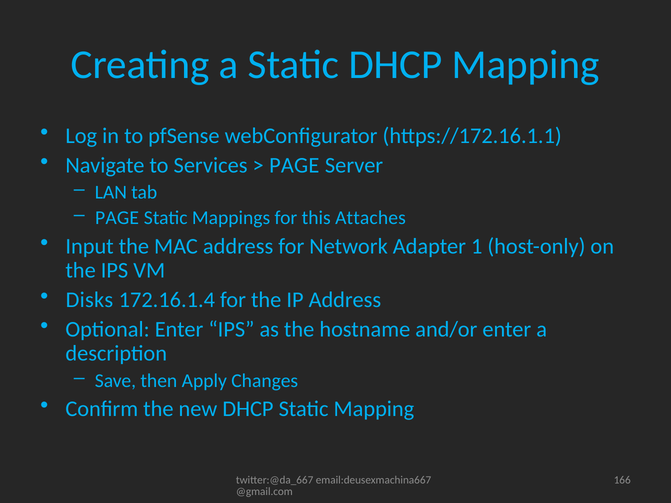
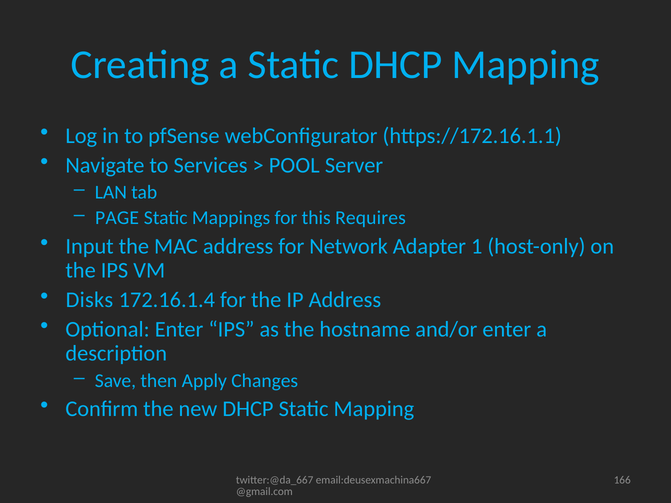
PAGE at (294, 165): PAGE -> POOL
Attaches: Attaches -> Requires
